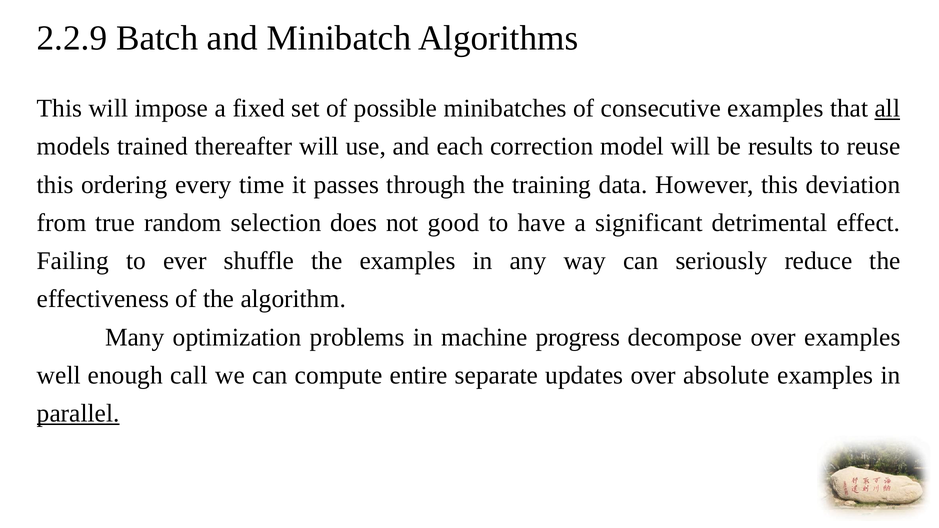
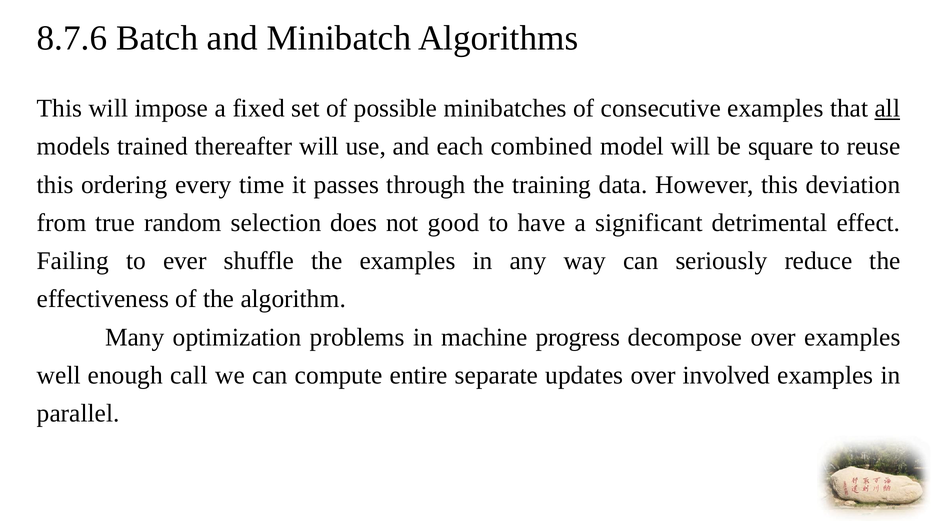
2.2.9: 2.2.9 -> 8.7.6
correction: correction -> combined
results: results -> square
absolute: absolute -> involved
parallel underline: present -> none
